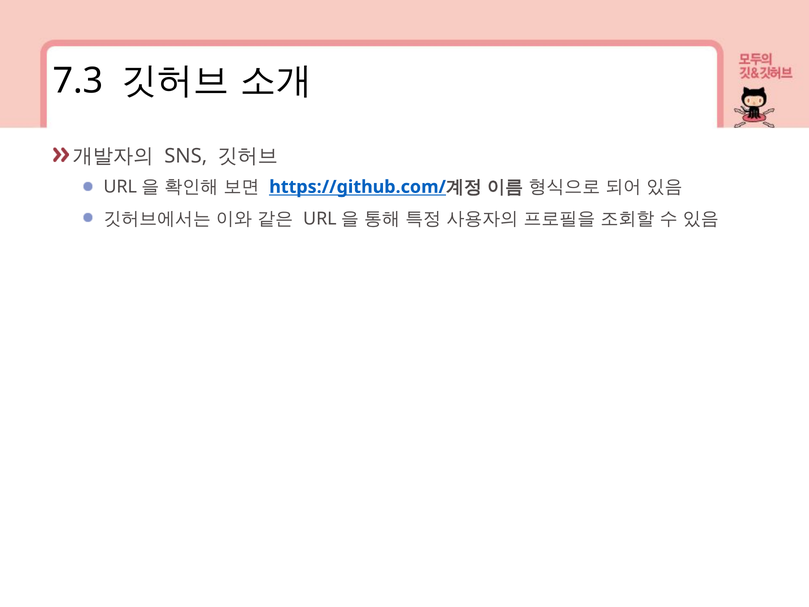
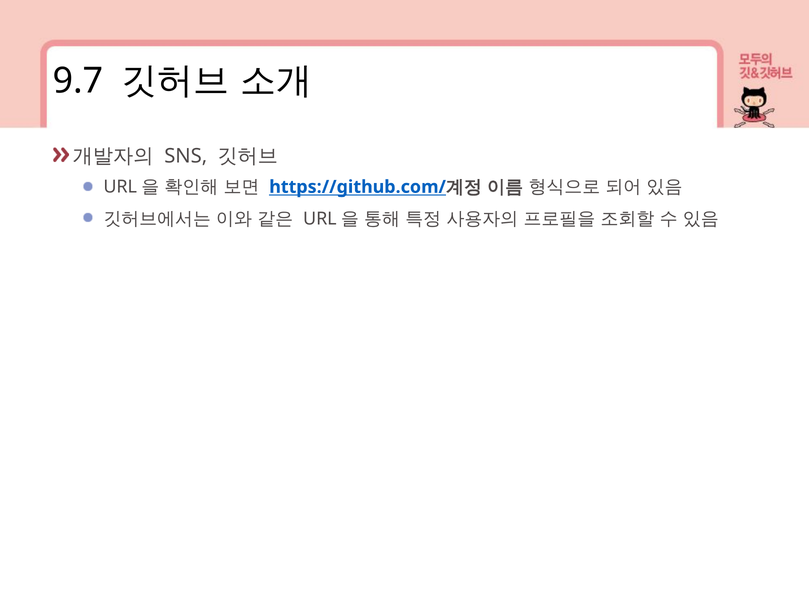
7.3: 7.3 -> 9.7
